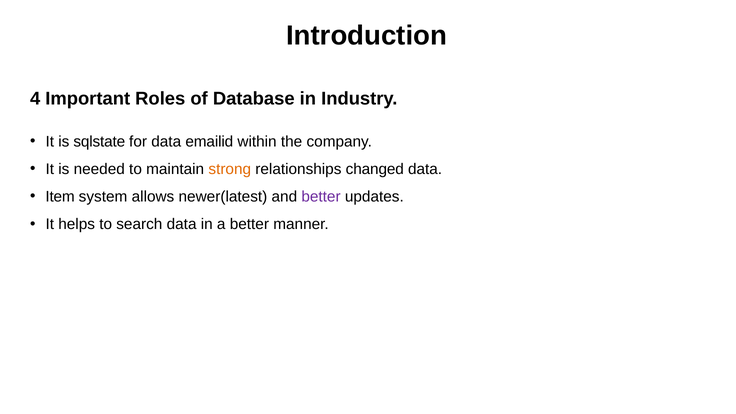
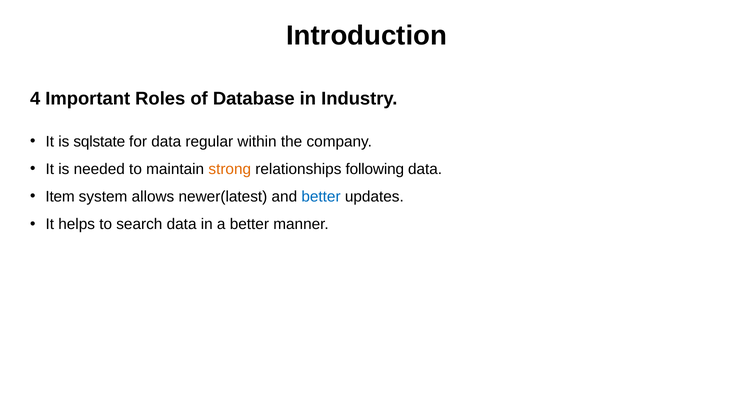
emailid: emailid -> regular
changed: changed -> following
better at (321, 197) colour: purple -> blue
